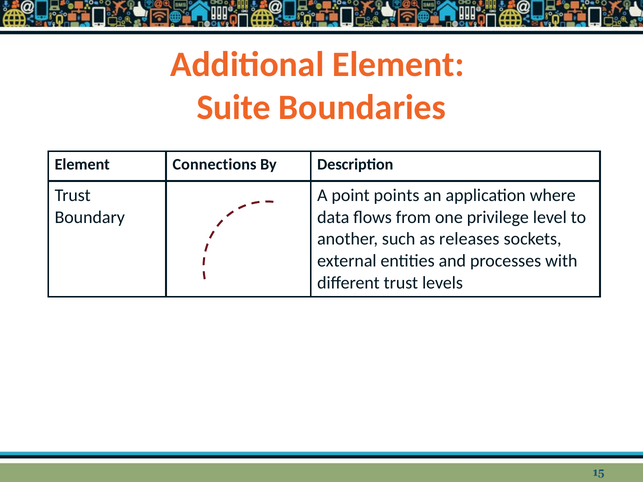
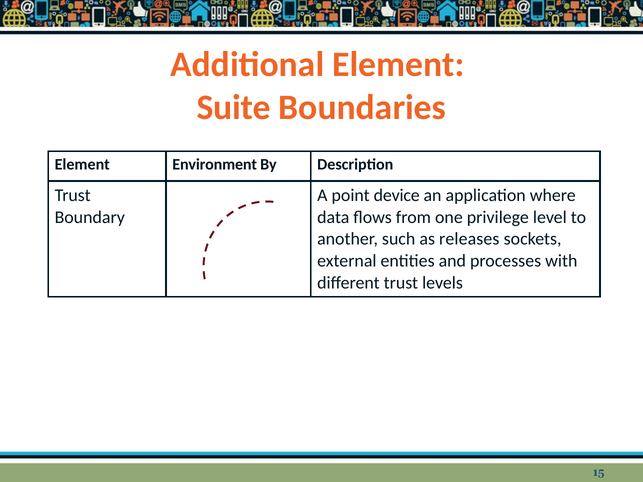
Connections: Connections -> Environment
points: points -> device
